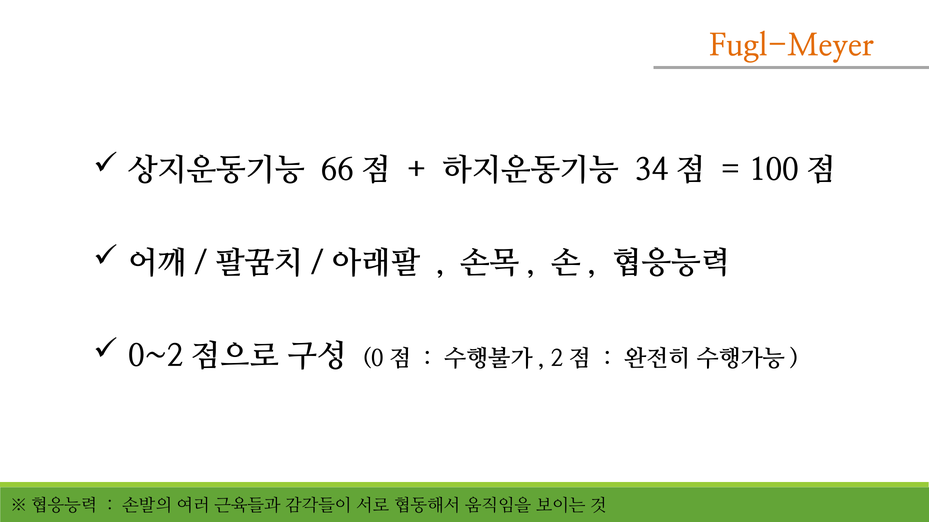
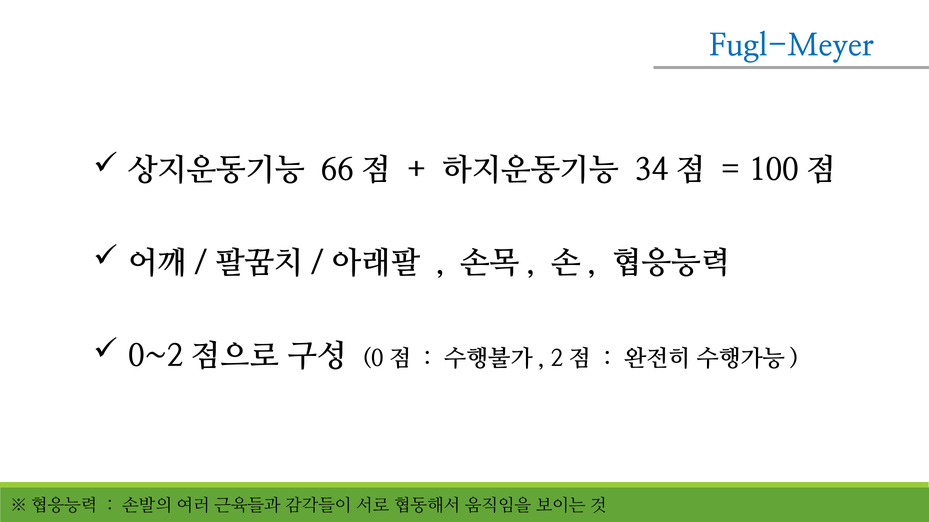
Fugl-Meyer colour: orange -> blue
